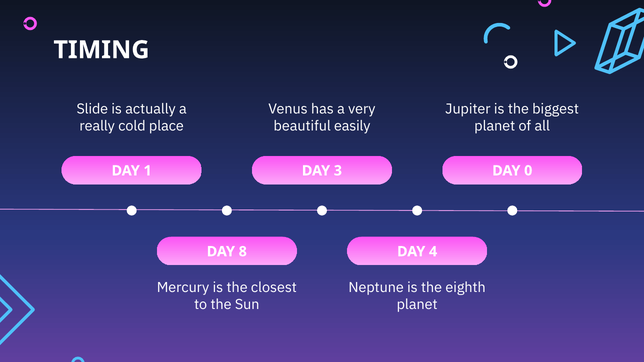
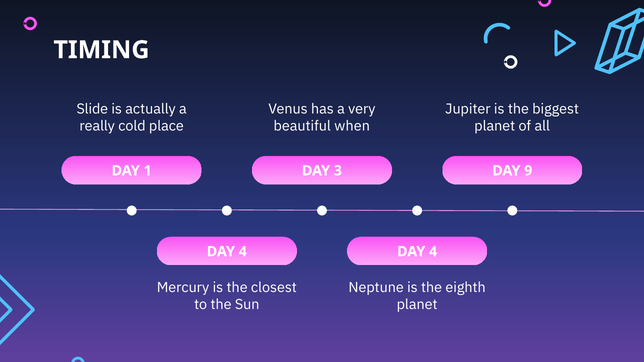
easily: easily -> when
0: 0 -> 9
8 at (243, 252): 8 -> 4
